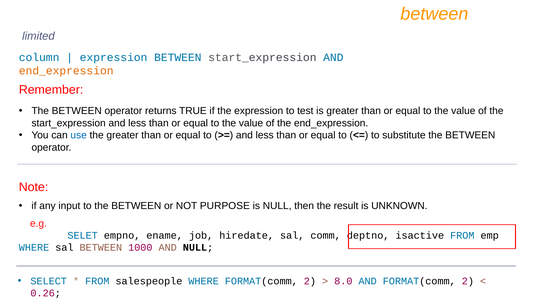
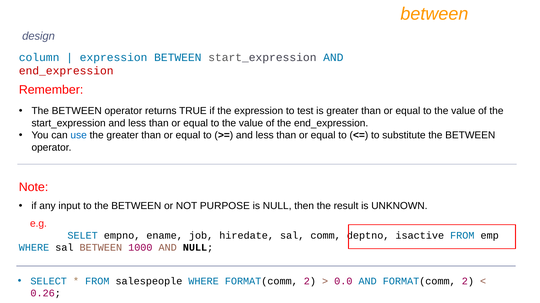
limited: limited -> design
end_expression at (66, 71) colour: orange -> red
8.0: 8.0 -> 0.0
